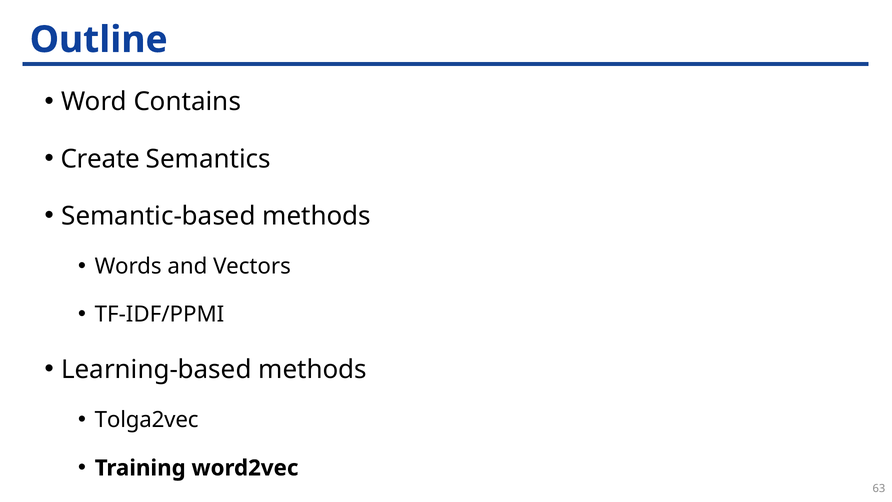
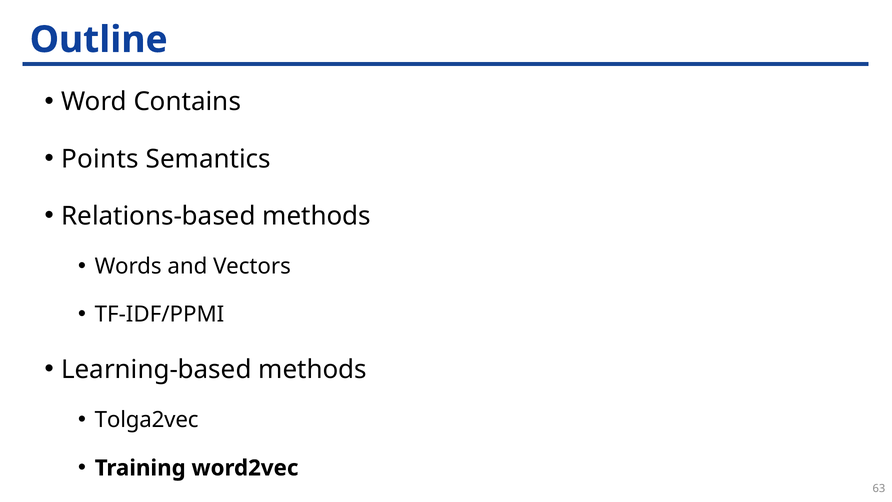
Create: Create -> Points
Semantic-based: Semantic-based -> Relations-based
